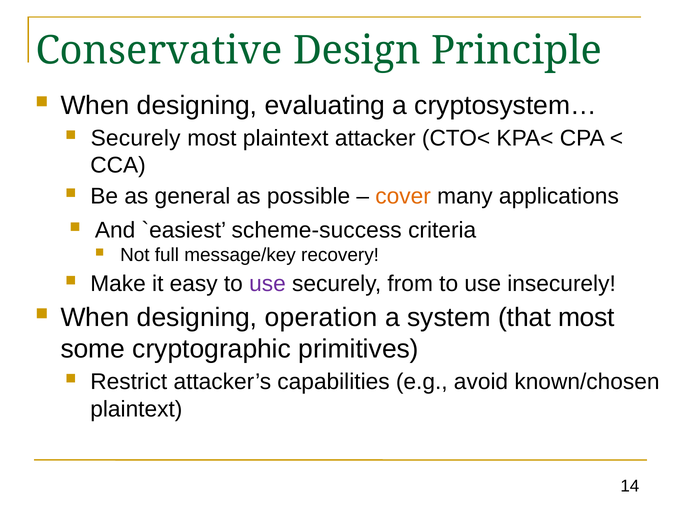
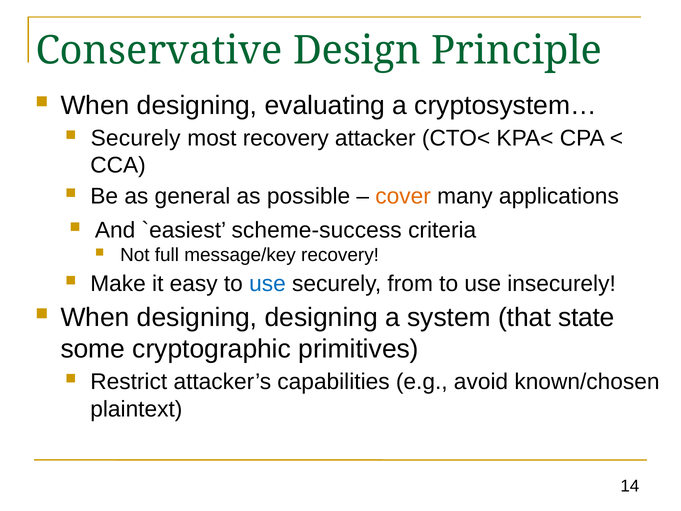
most plaintext: plaintext -> recovery
use at (267, 284) colour: purple -> blue
designing operation: operation -> designing
that most: most -> state
